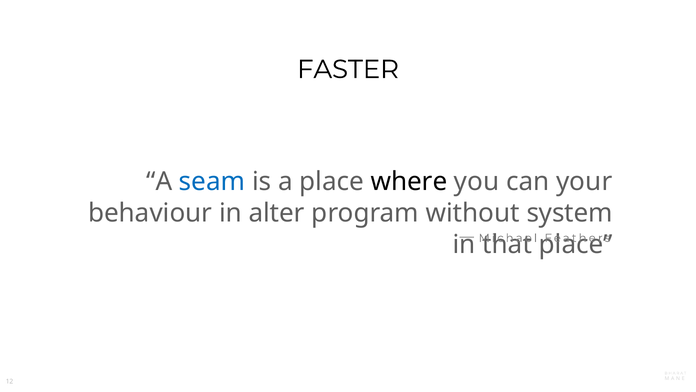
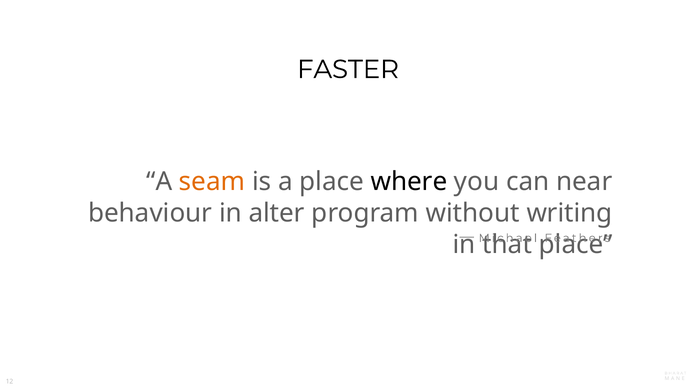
seam colour: blue -> orange
your: your -> near
system: system -> writing
